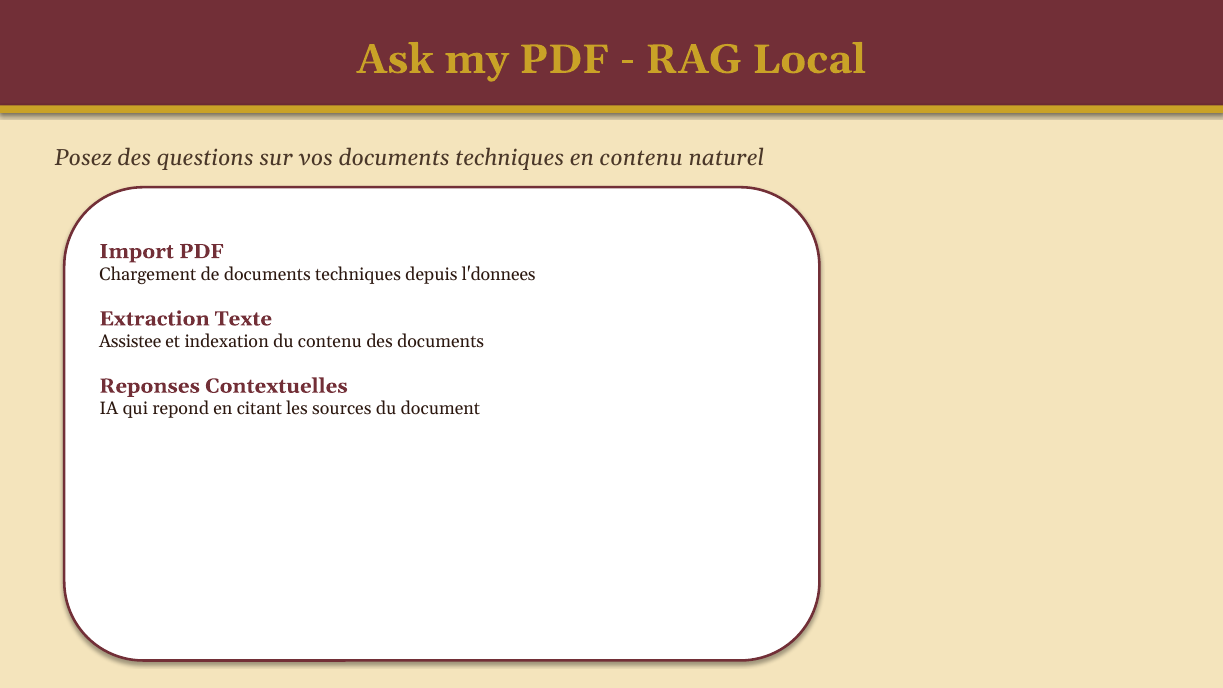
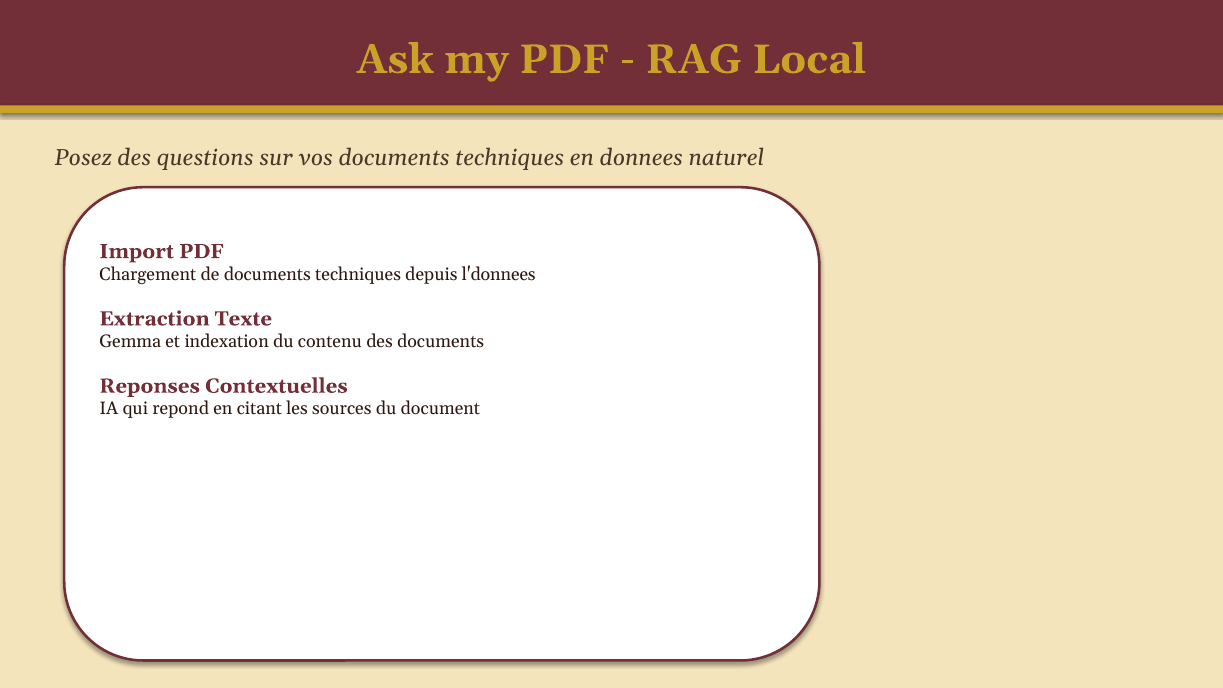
en contenu: contenu -> donnees
Assistee: Assistee -> Gemma
